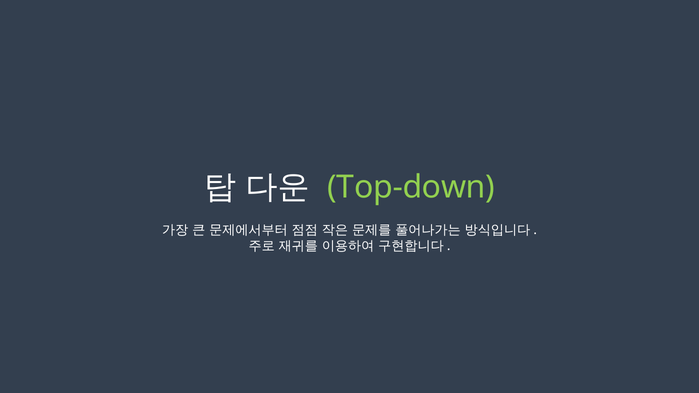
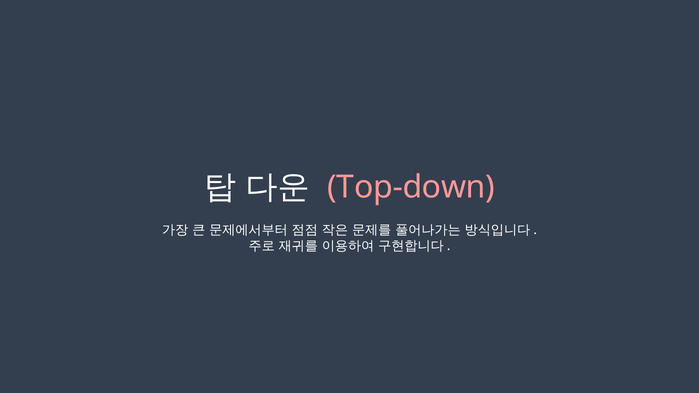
Top-down colour: light green -> pink
